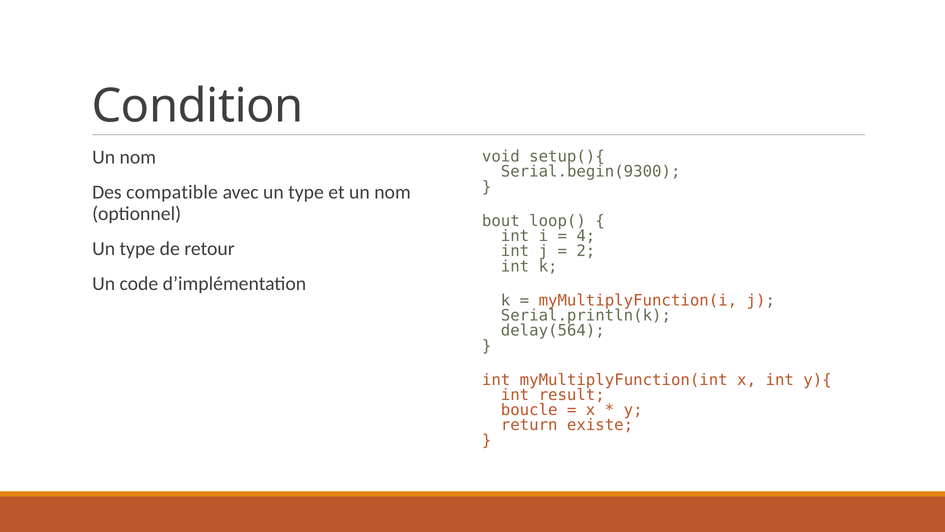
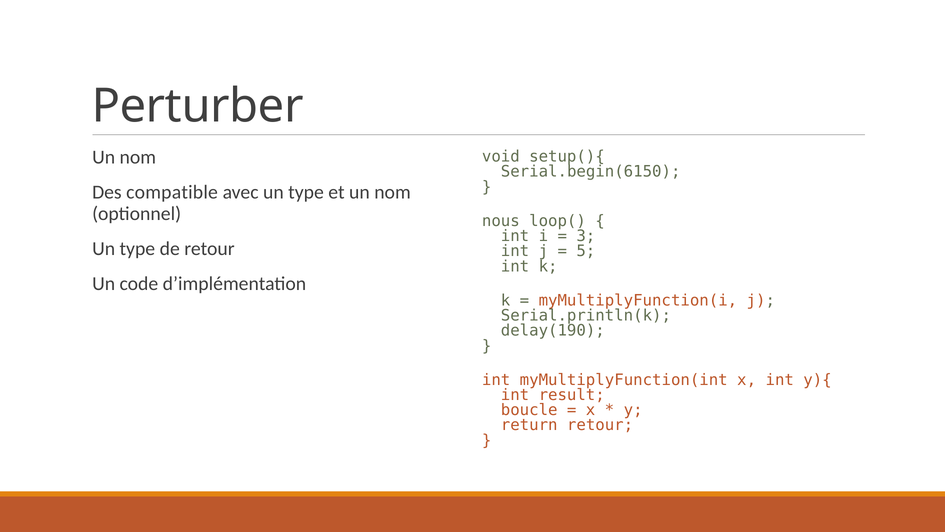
Condition: Condition -> Perturber
Serial.begin(9300: Serial.begin(9300 -> Serial.begin(6150
bout: bout -> nous
4: 4 -> 3
2: 2 -> 5
delay(564: delay(564 -> delay(190
return existe: existe -> retour
